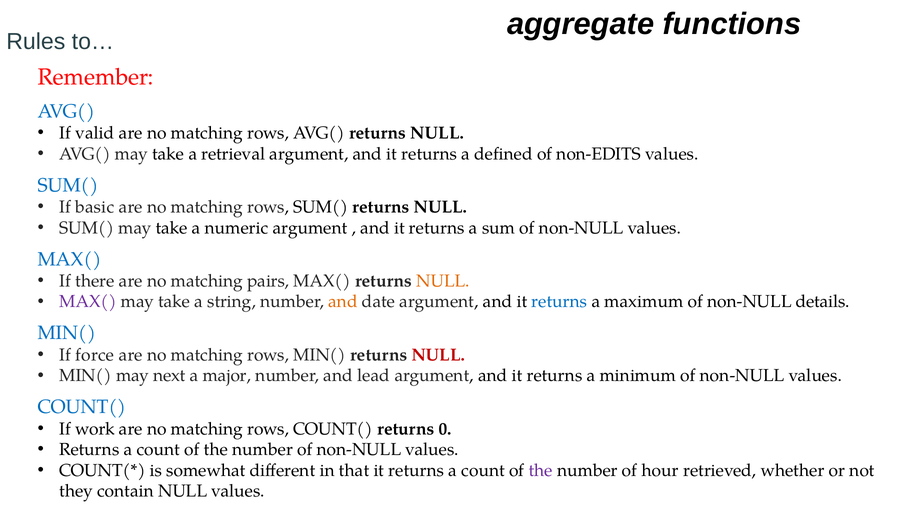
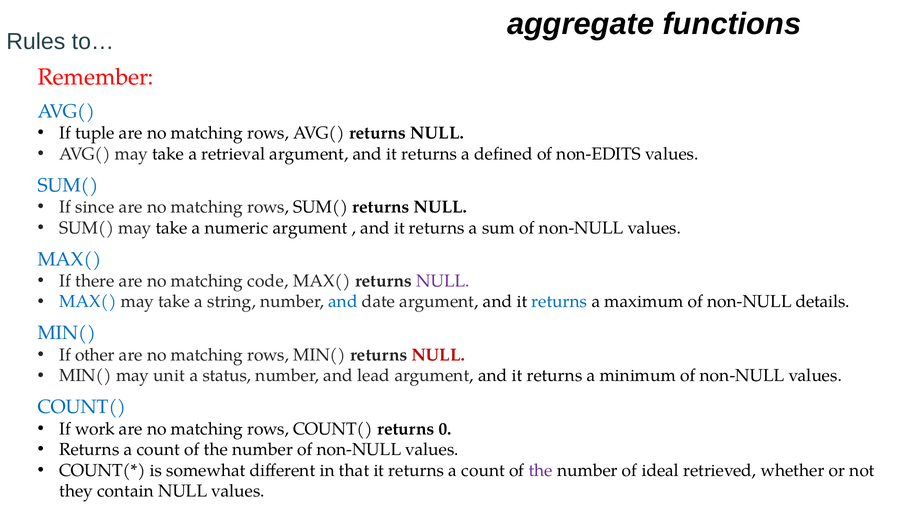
valid: valid -> tuple
basic: basic -> since
pairs: pairs -> code
NULL at (443, 281) colour: orange -> purple
MAX( at (88, 302) colour: purple -> blue
and at (343, 302) colour: orange -> blue
force: force -> other
next: next -> unit
major: major -> status
hour: hour -> ideal
